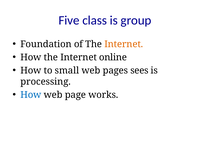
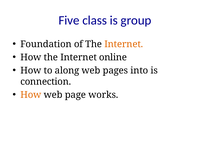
small: small -> along
sees: sees -> into
processing: processing -> connection
How at (31, 94) colour: blue -> orange
